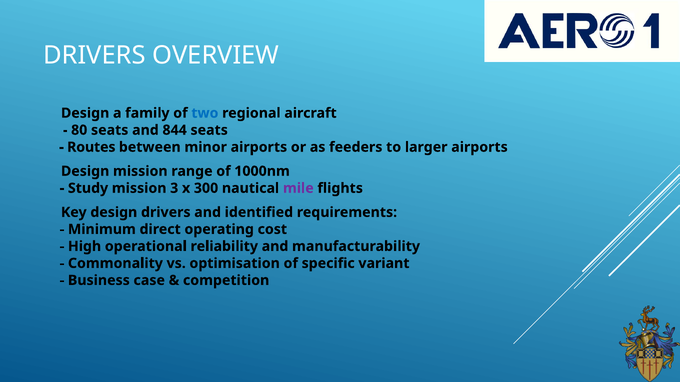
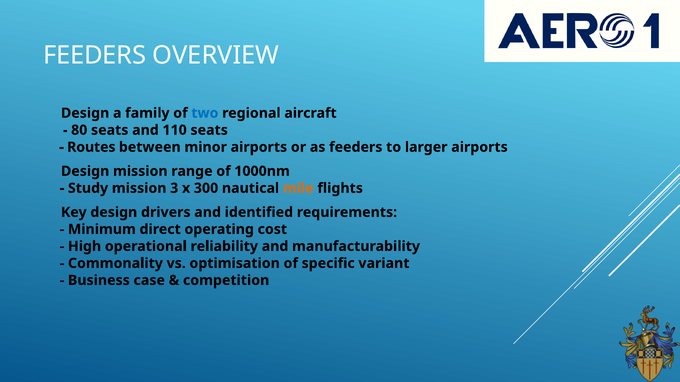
DRIVERS at (95, 56): DRIVERS -> FEEDERS
844: 844 -> 110
mile colour: purple -> orange
